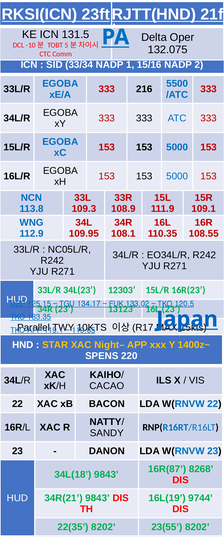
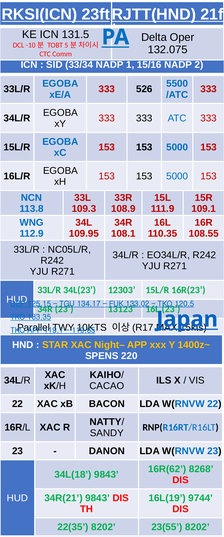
216: 216 -> 526
16R(87: 16R(87 -> 16R(62
